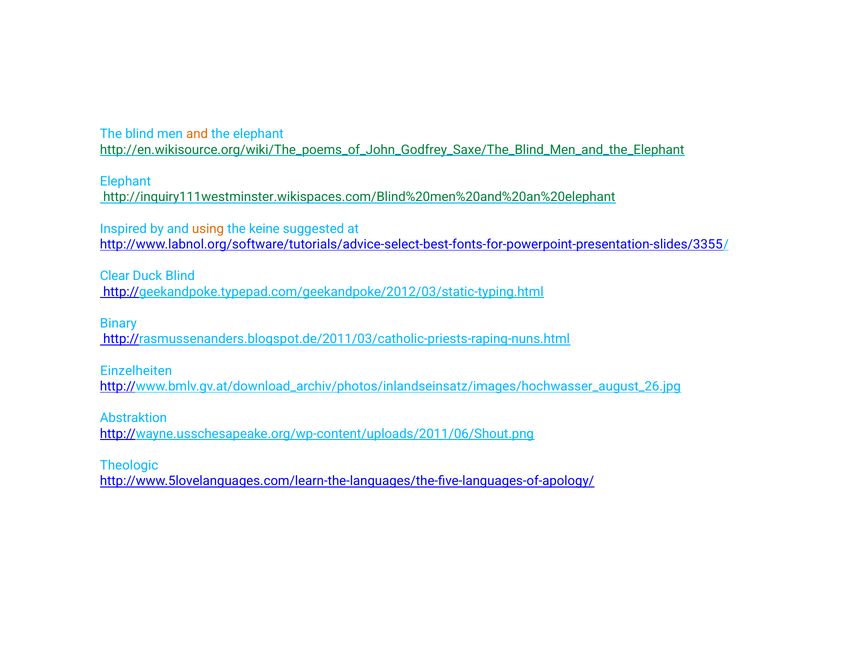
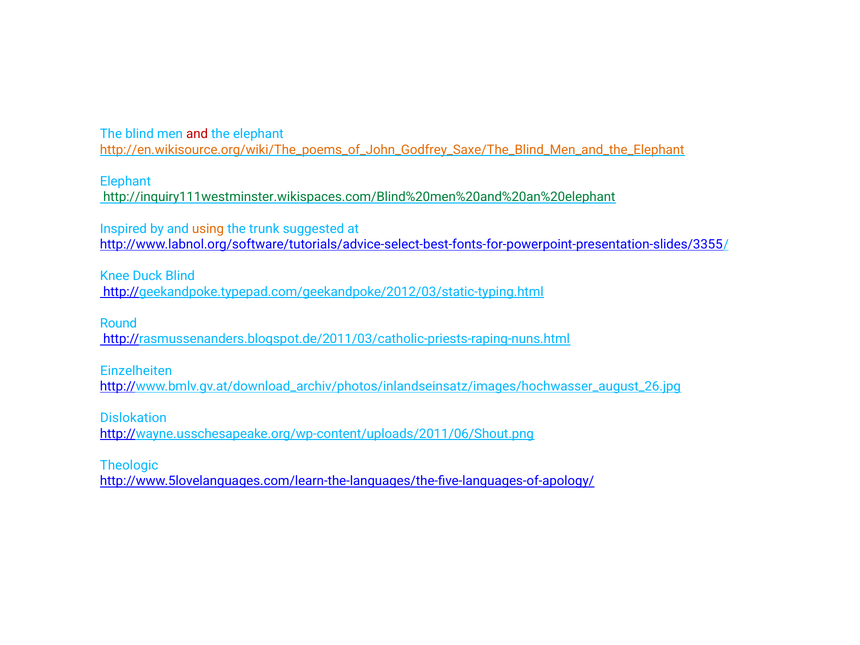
and at (197, 134) colour: orange -> red
http://en.wikisource.org/wiki/The_poems_of_John_Godfrey_Saxe/The_Blind_Men_and_the_Elephant colour: green -> orange
keine: keine -> trunk
Clear: Clear -> Knee
Binary: Binary -> Round
Abstraktion: Abstraktion -> Dislokation
